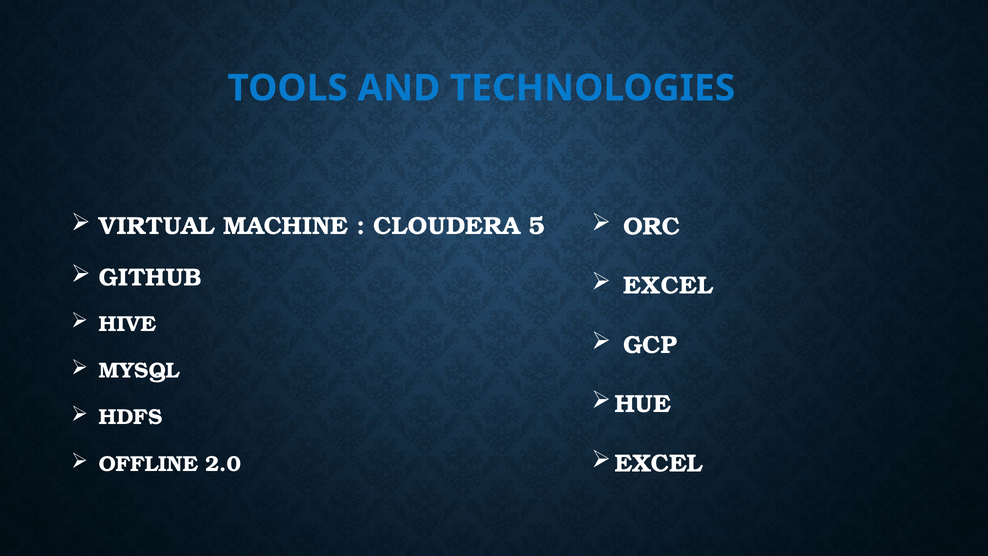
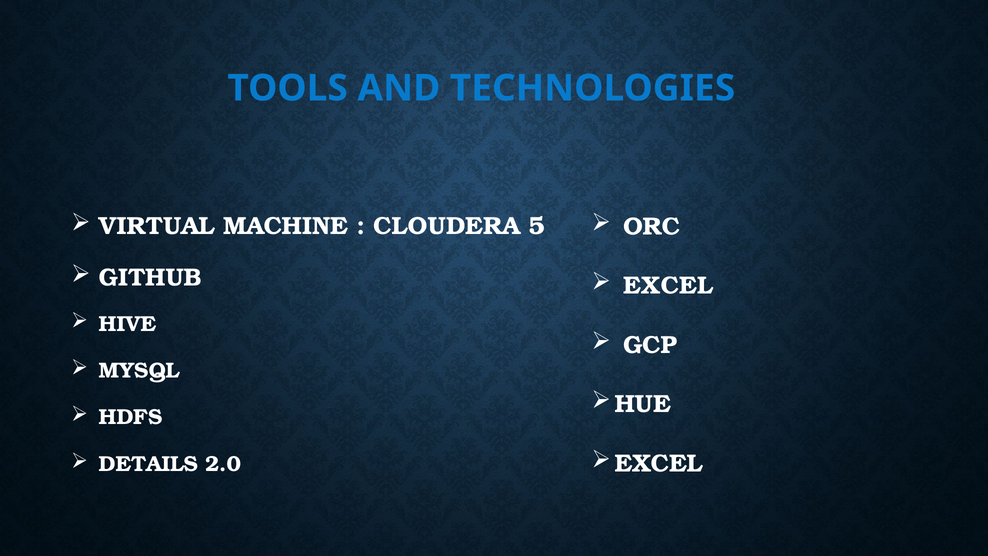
OFFLINE: OFFLINE -> DETAILS
